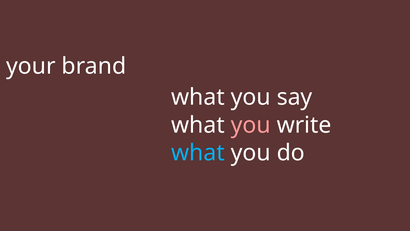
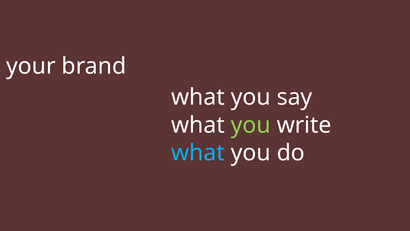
you at (251, 125) colour: pink -> light green
